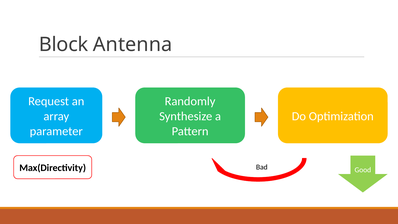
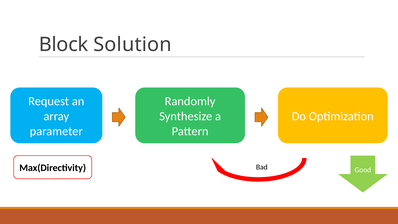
Antenna: Antenna -> Solution
